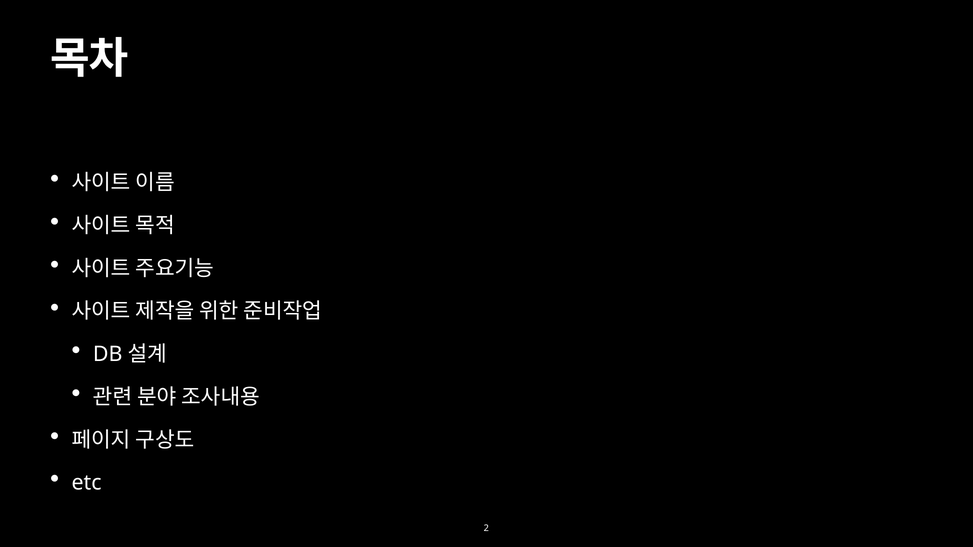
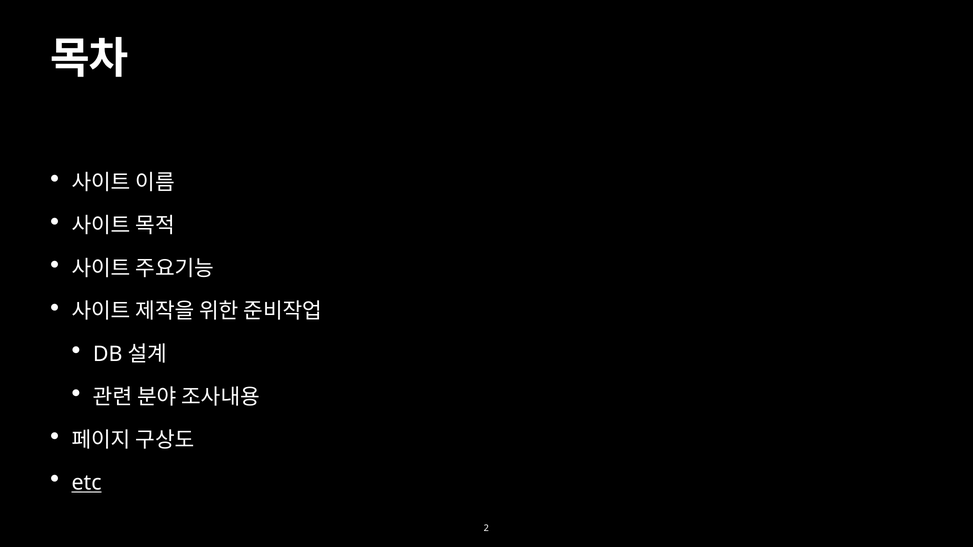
etc underline: none -> present
